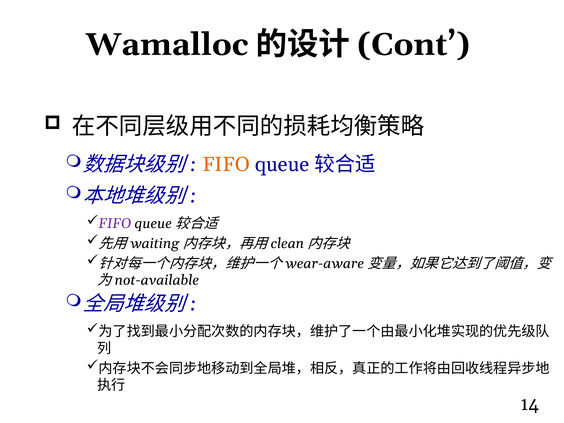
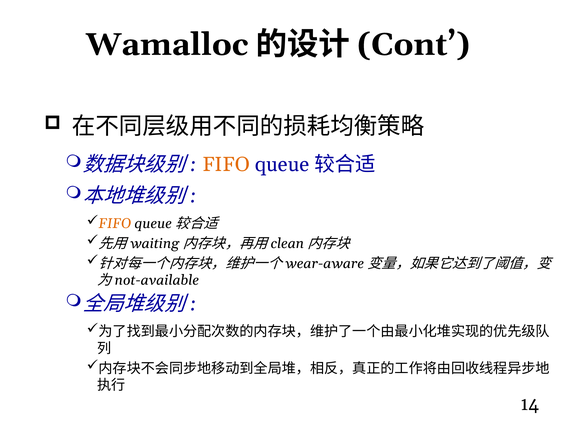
FIFO at (115, 224) colour: purple -> orange
